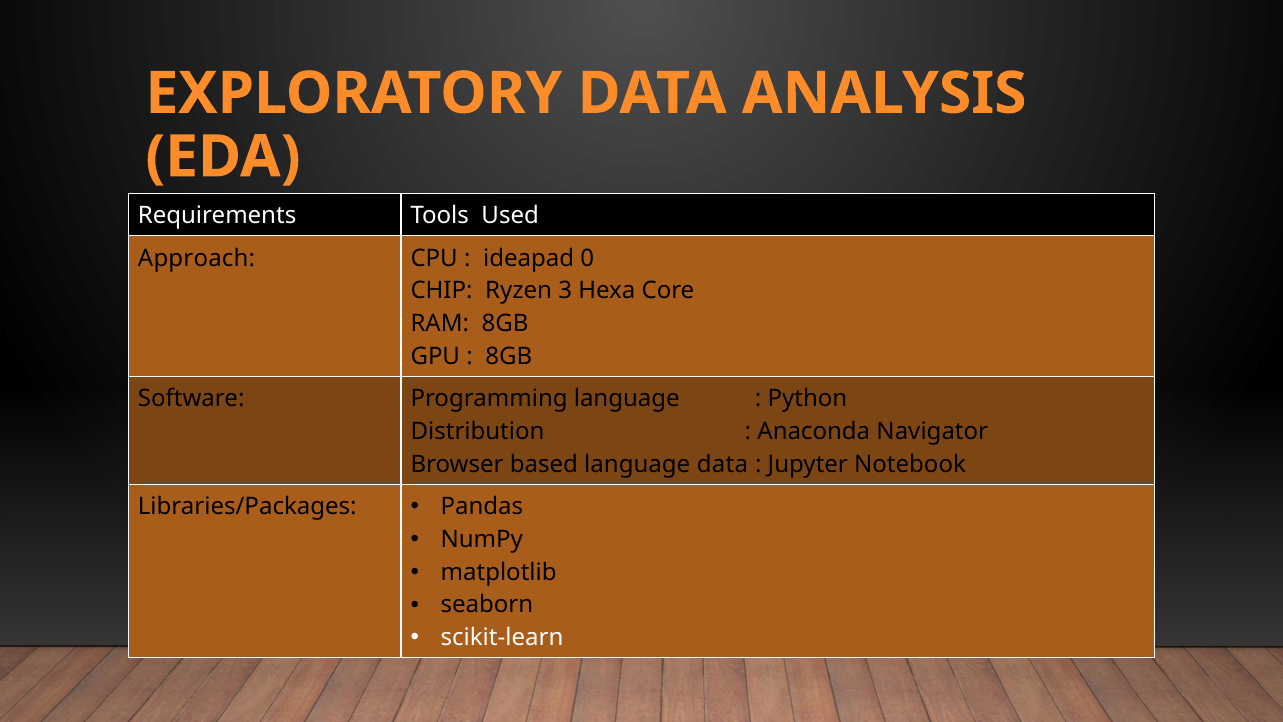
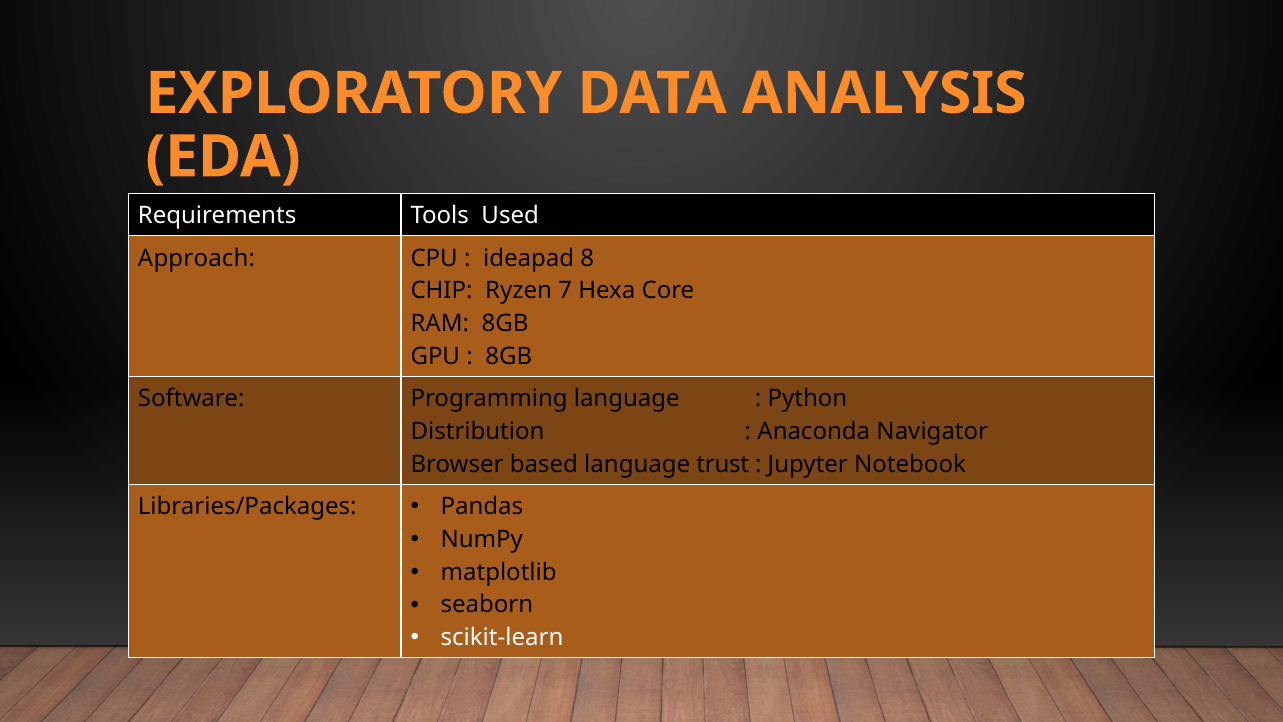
0: 0 -> 8
3: 3 -> 7
language data: data -> trust
